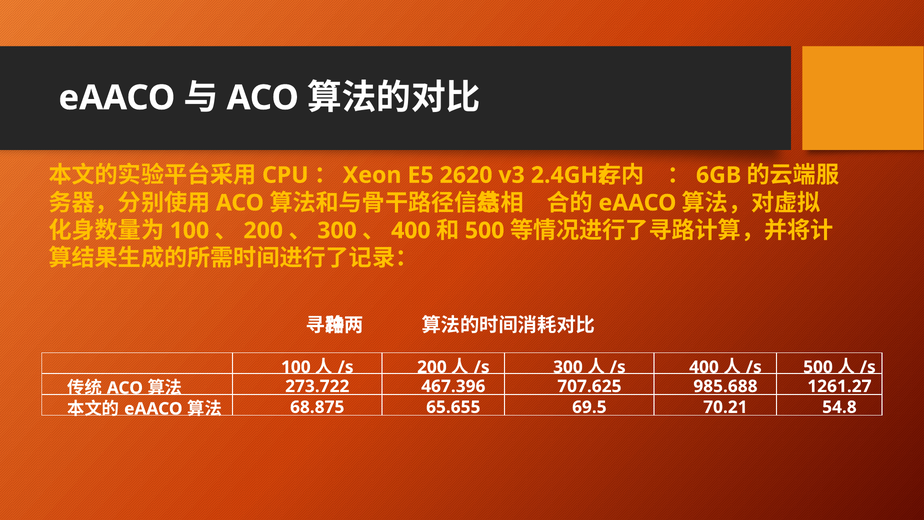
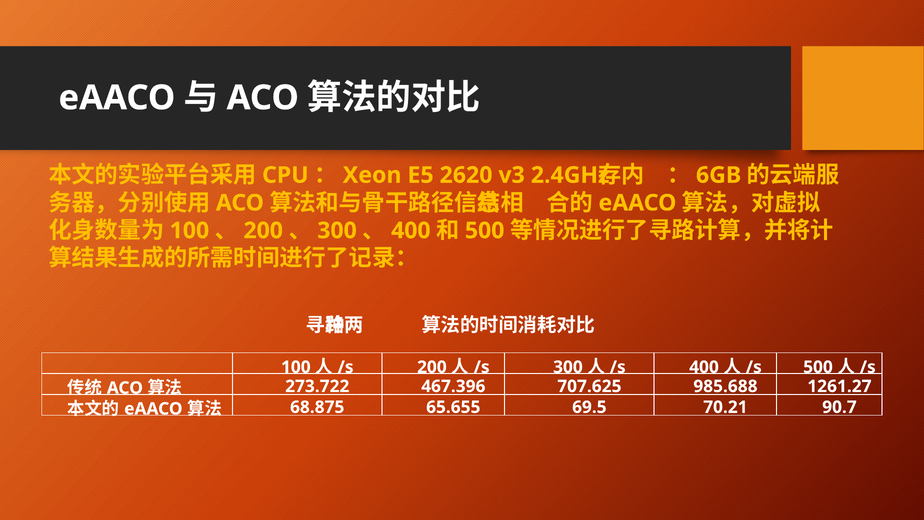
54.8: 54.8 -> 90.7
